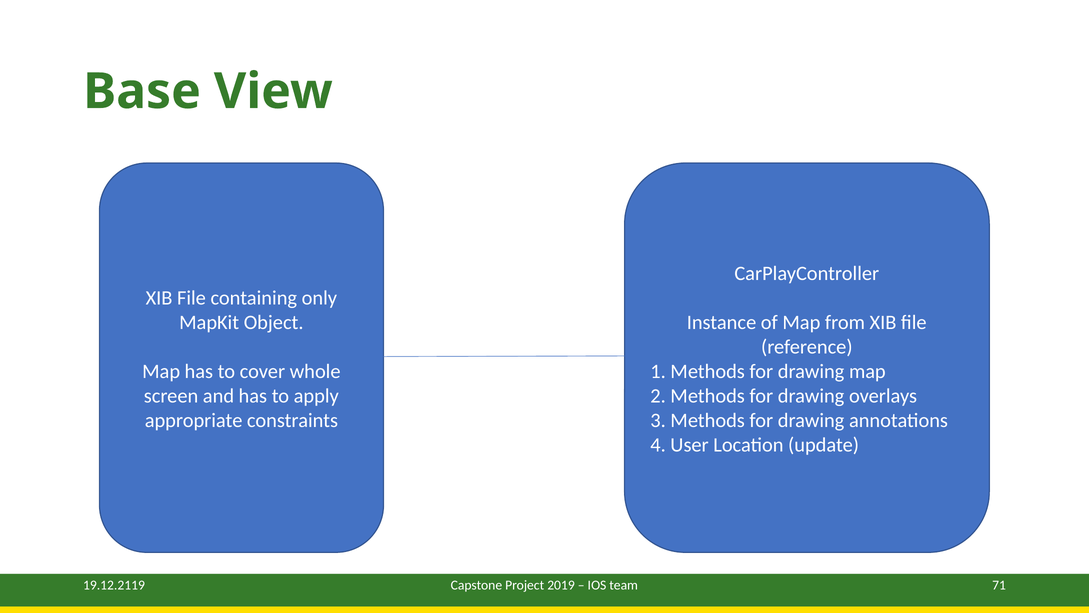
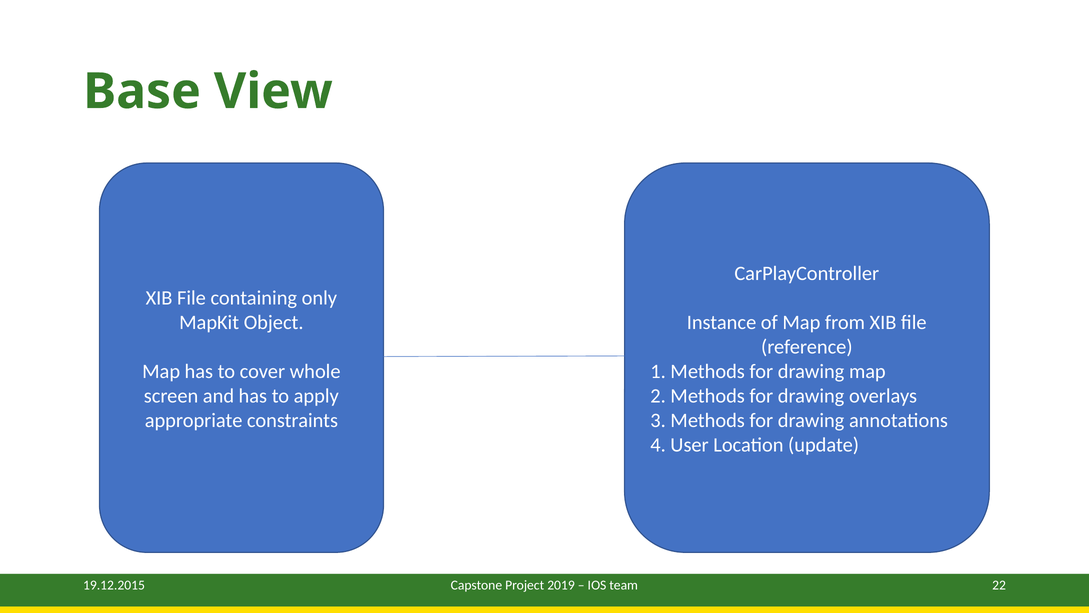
19.12.2119: 19.12.2119 -> 19.12.2015
71: 71 -> 22
